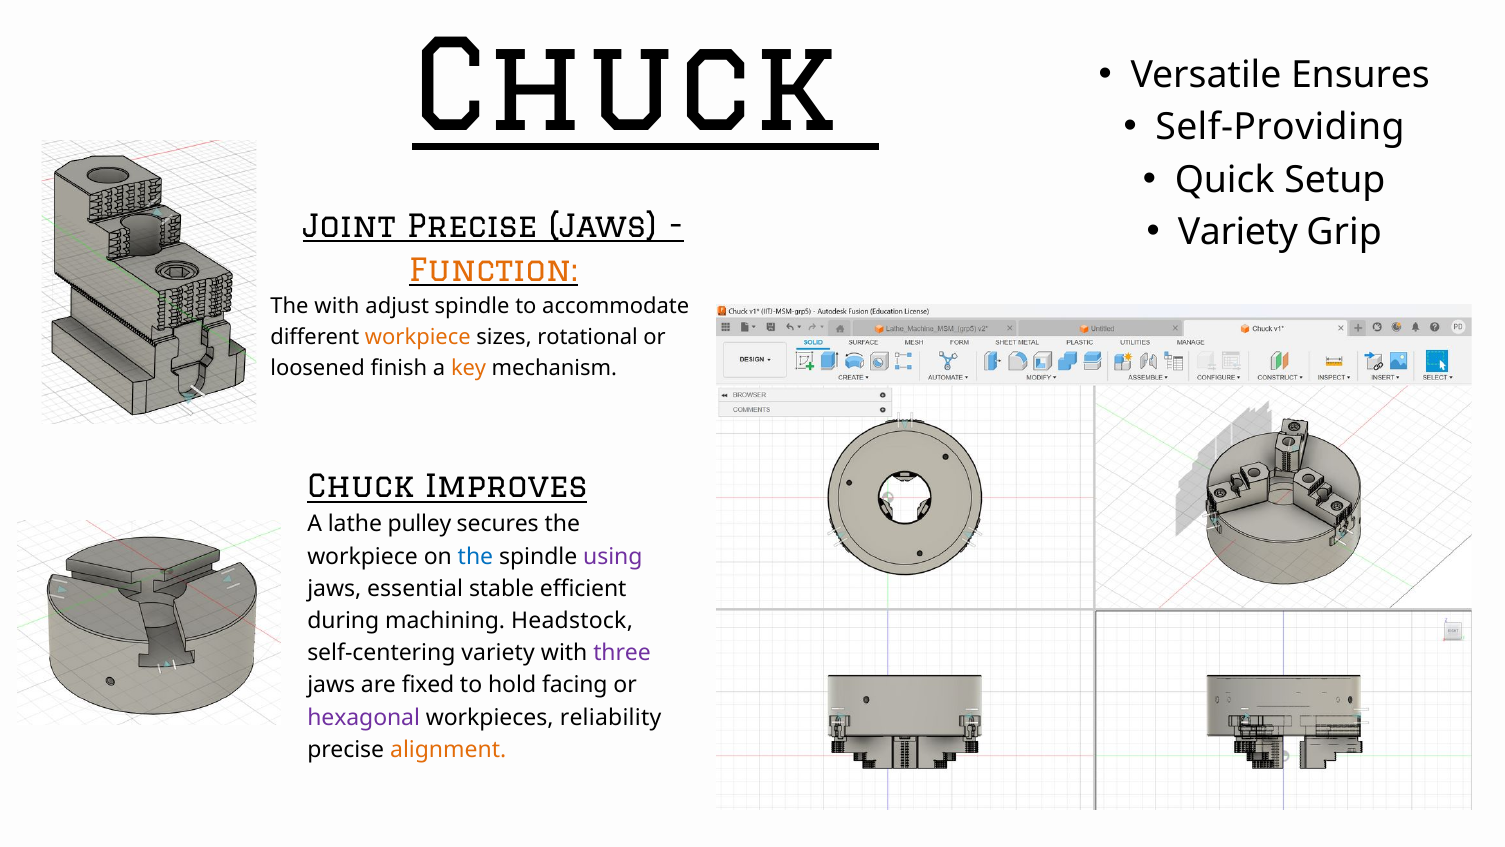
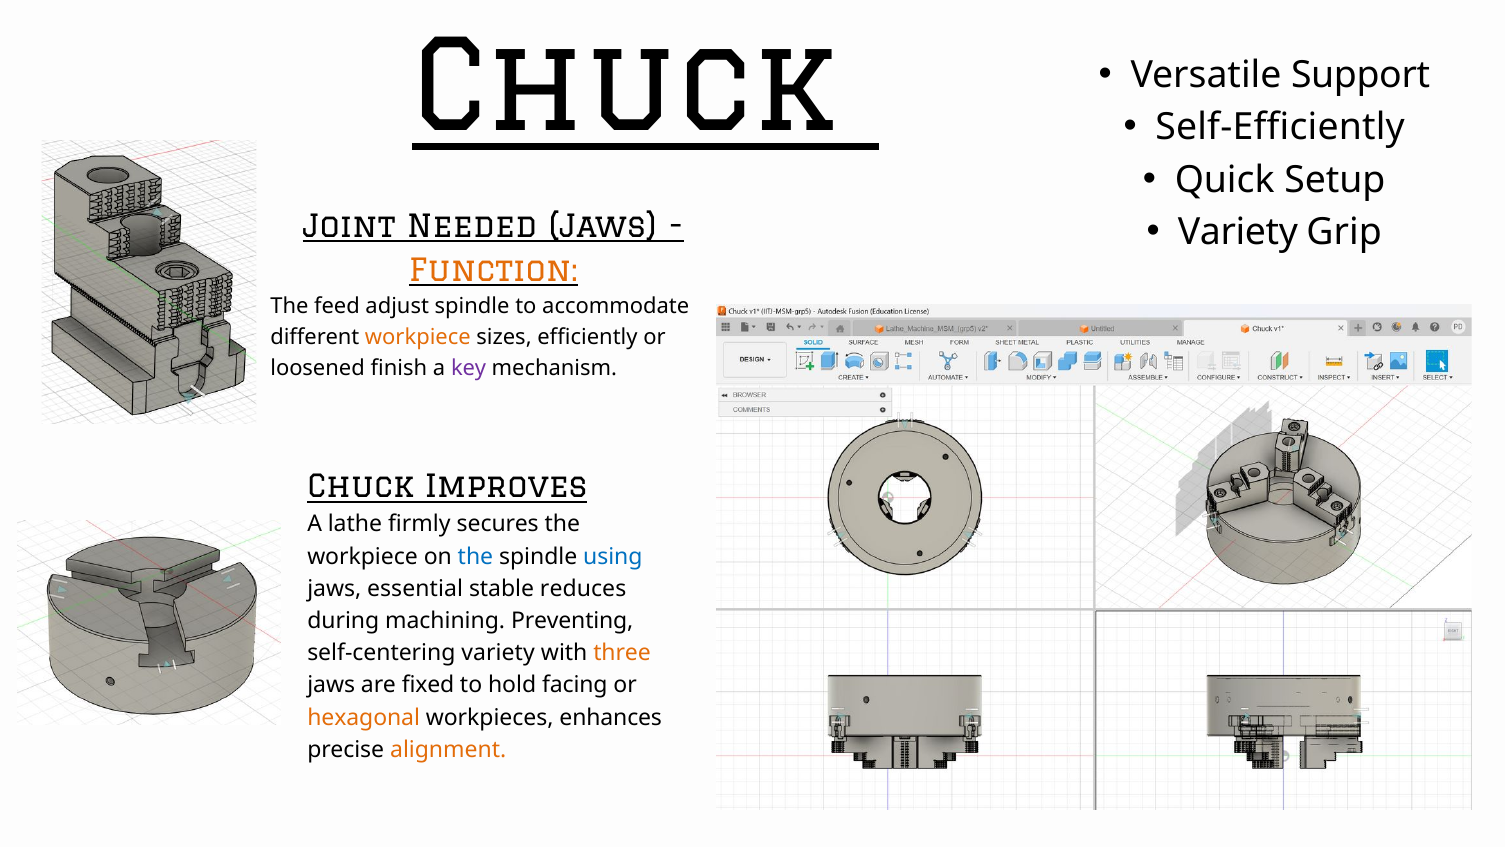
Ensures: Ensures -> Support
Self-Providing: Self-Providing -> Self-Efficiently
Joint Precise: Precise -> Needed
The with: with -> feed
rotational: rotational -> efficiently
key colour: orange -> purple
pulley: pulley -> firmly
using colour: purple -> blue
efficient: efficient -> reduces
Headstock: Headstock -> Preventing
three colour: purple -> orange
hexagonal colour: purple -> orange
reliability: reliability -> enhances
